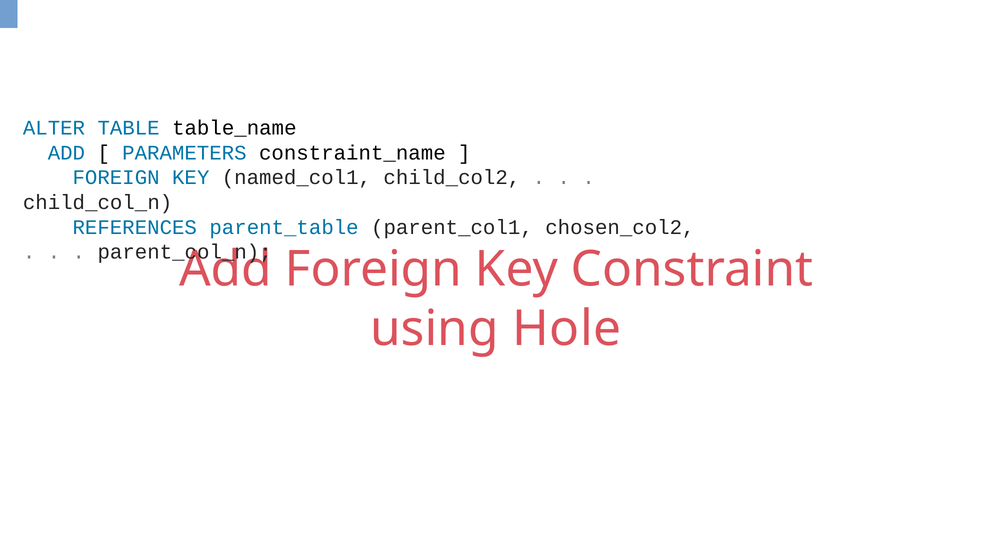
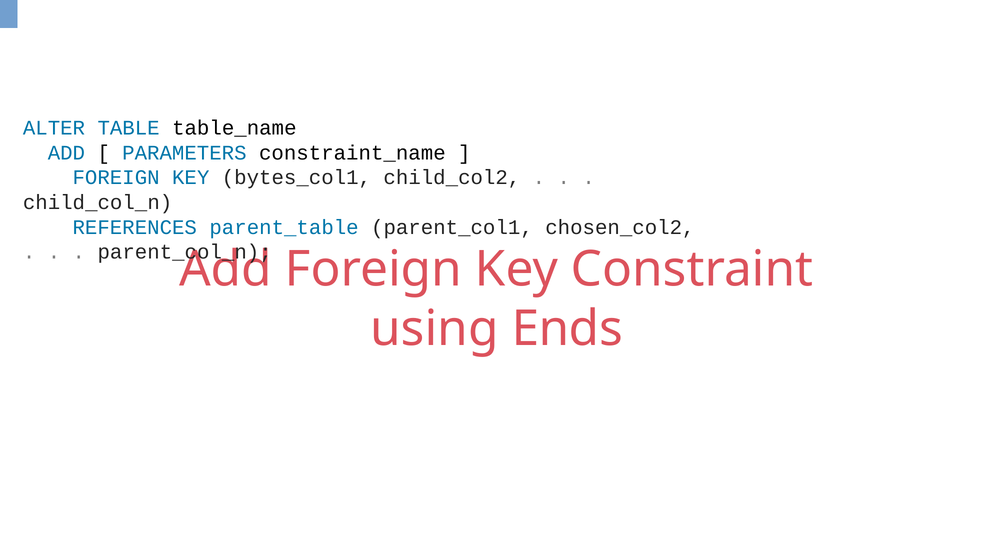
named_col1: named_col1 -> bytes_col1
Hole: Hole -> Ends
